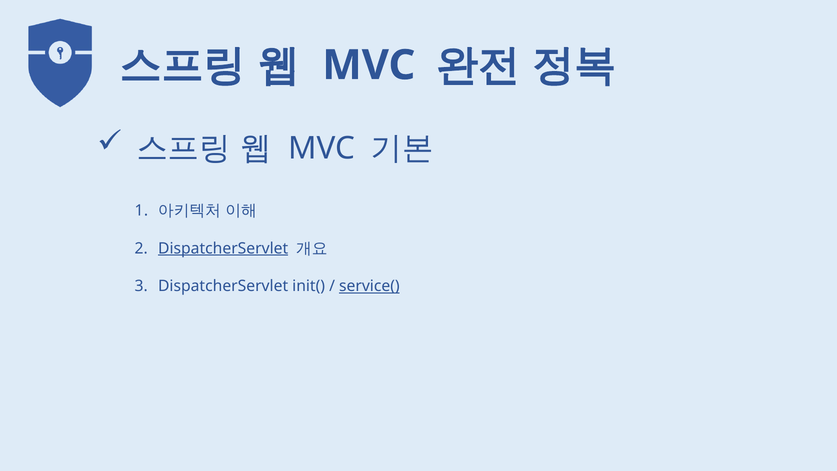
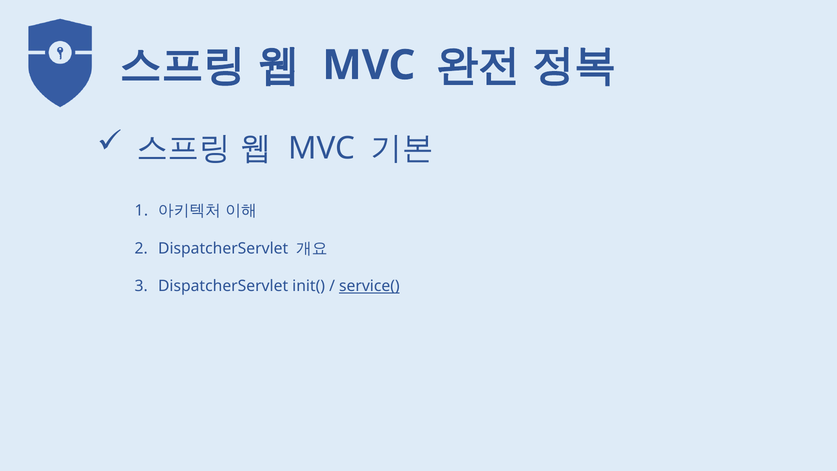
DispatcherServlet at (223, 248) underline: present -> none
